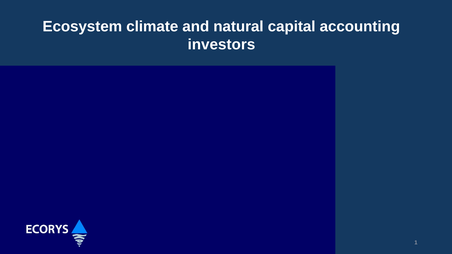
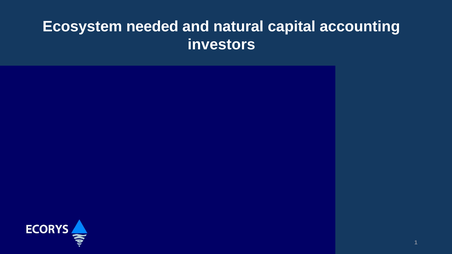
climate: climate -> needed
